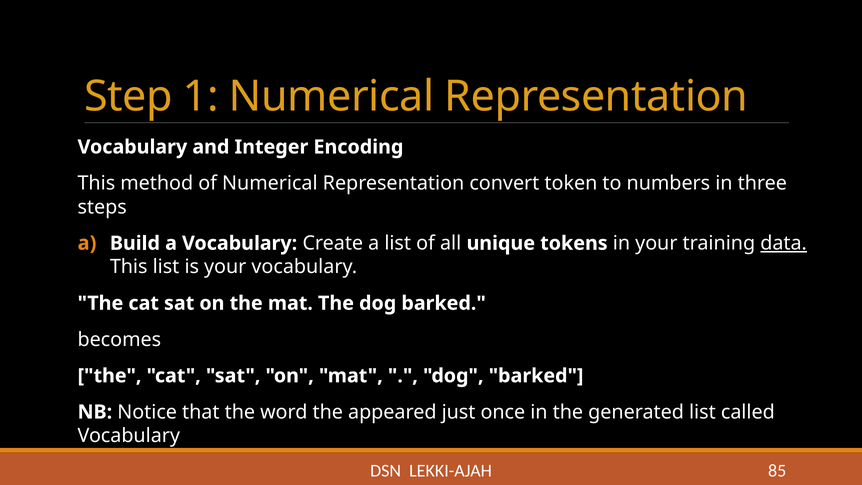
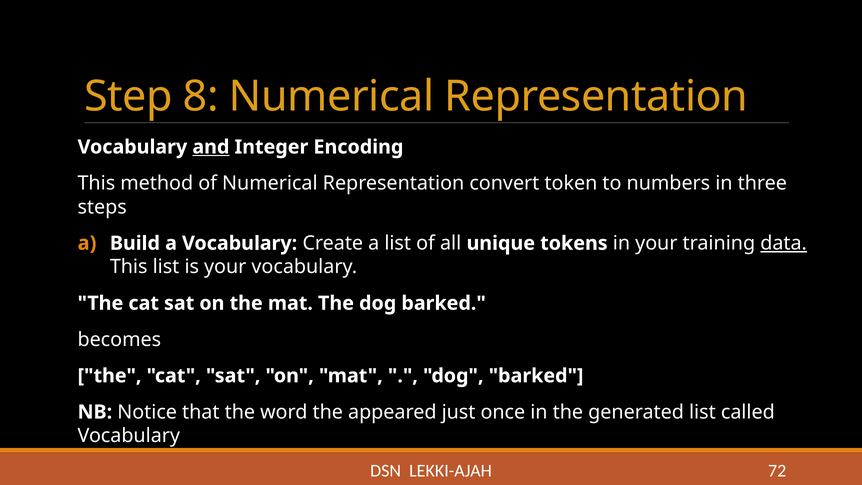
1: 1 -> 8
and underline: none -> present
85: 85 -> 72
